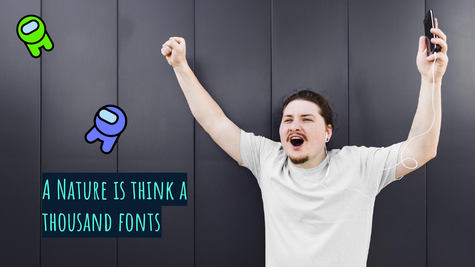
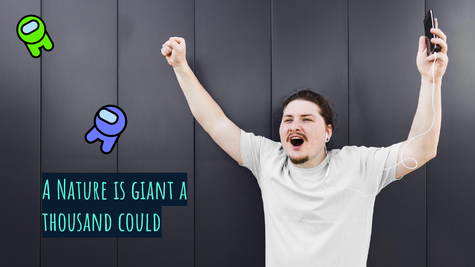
think: think -> giant
fonts: fonts -> could
